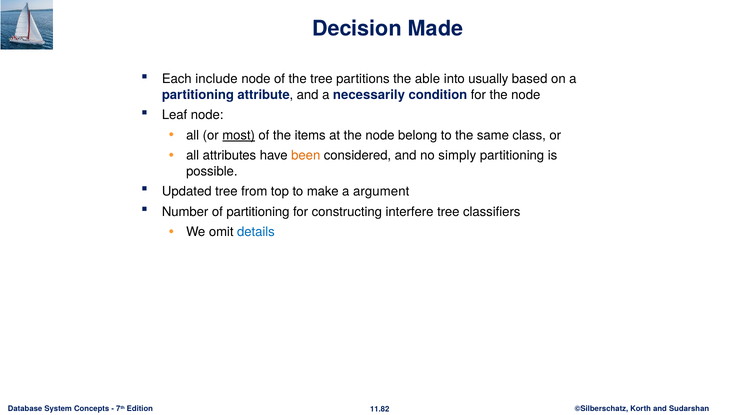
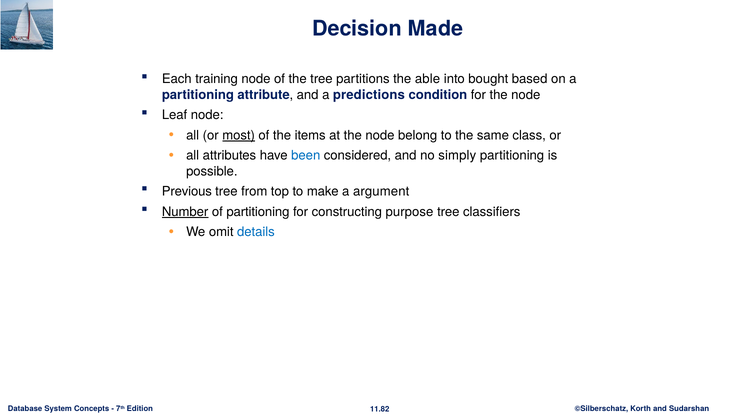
include: include -> training
usually: usually -> bought
necessarily: necessarily -> predictions
been colour: orange -> blue
Updated: Updated -> Previous
Number underline: none -> present
interfere: interfere -> purpose
